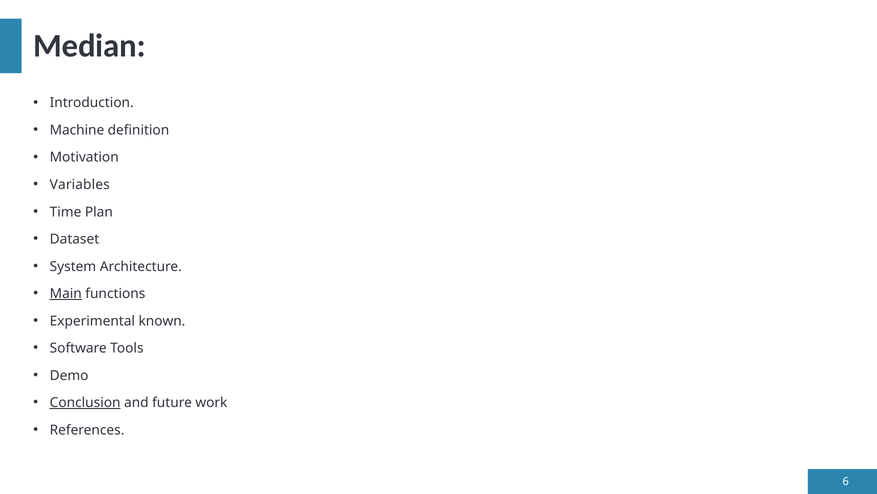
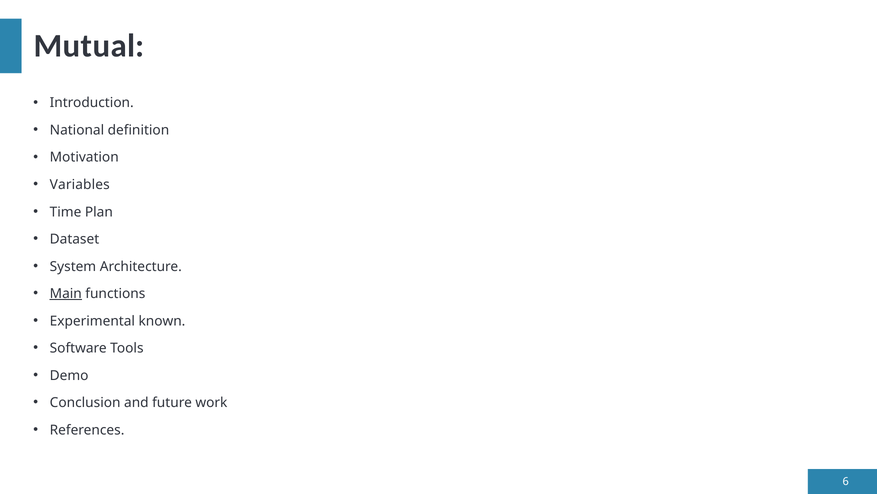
Median: Median -> Mutual
Machine: Machine -> National
Conclusion underline: present -> none
